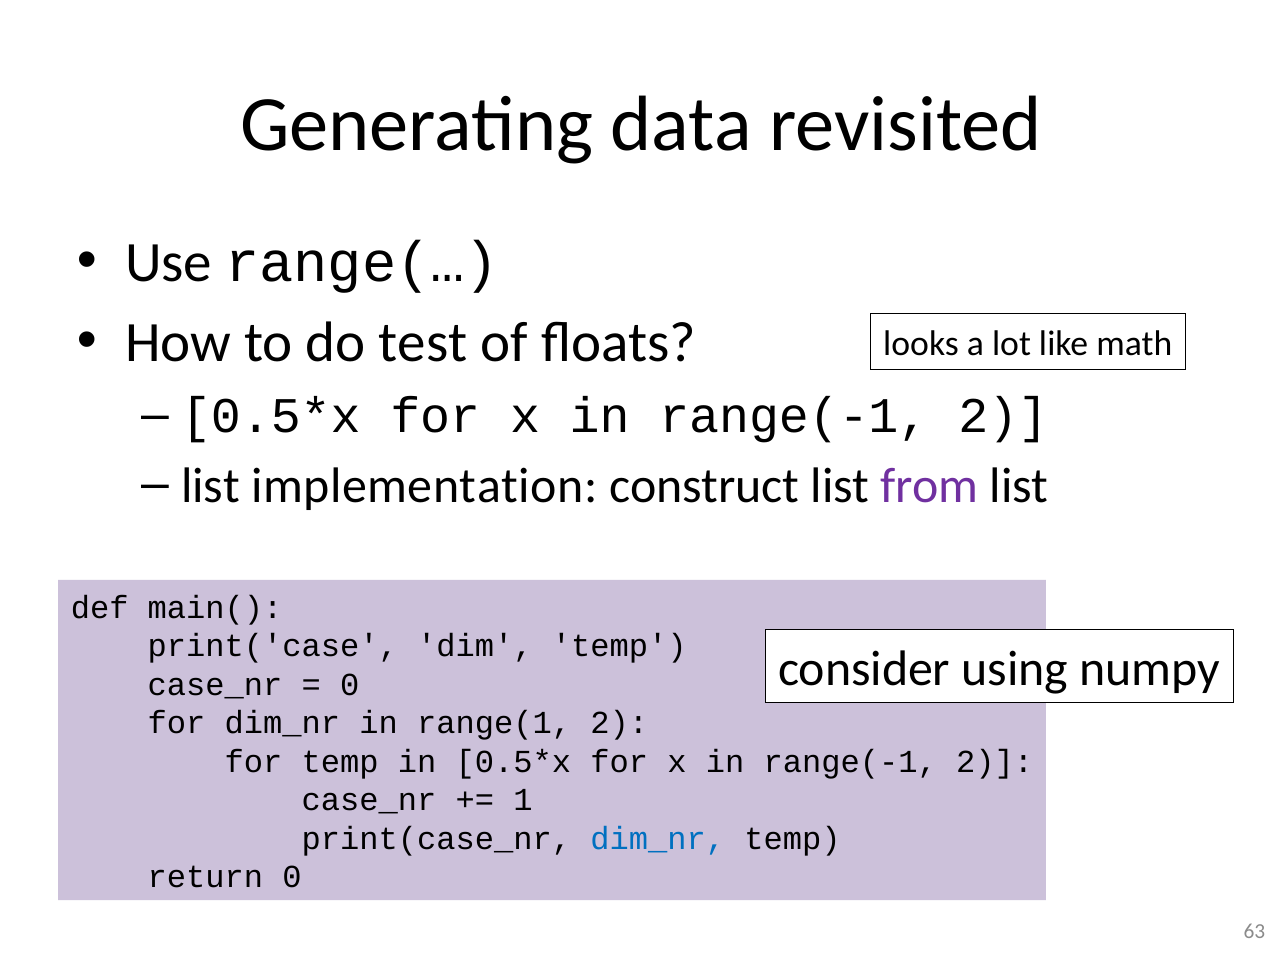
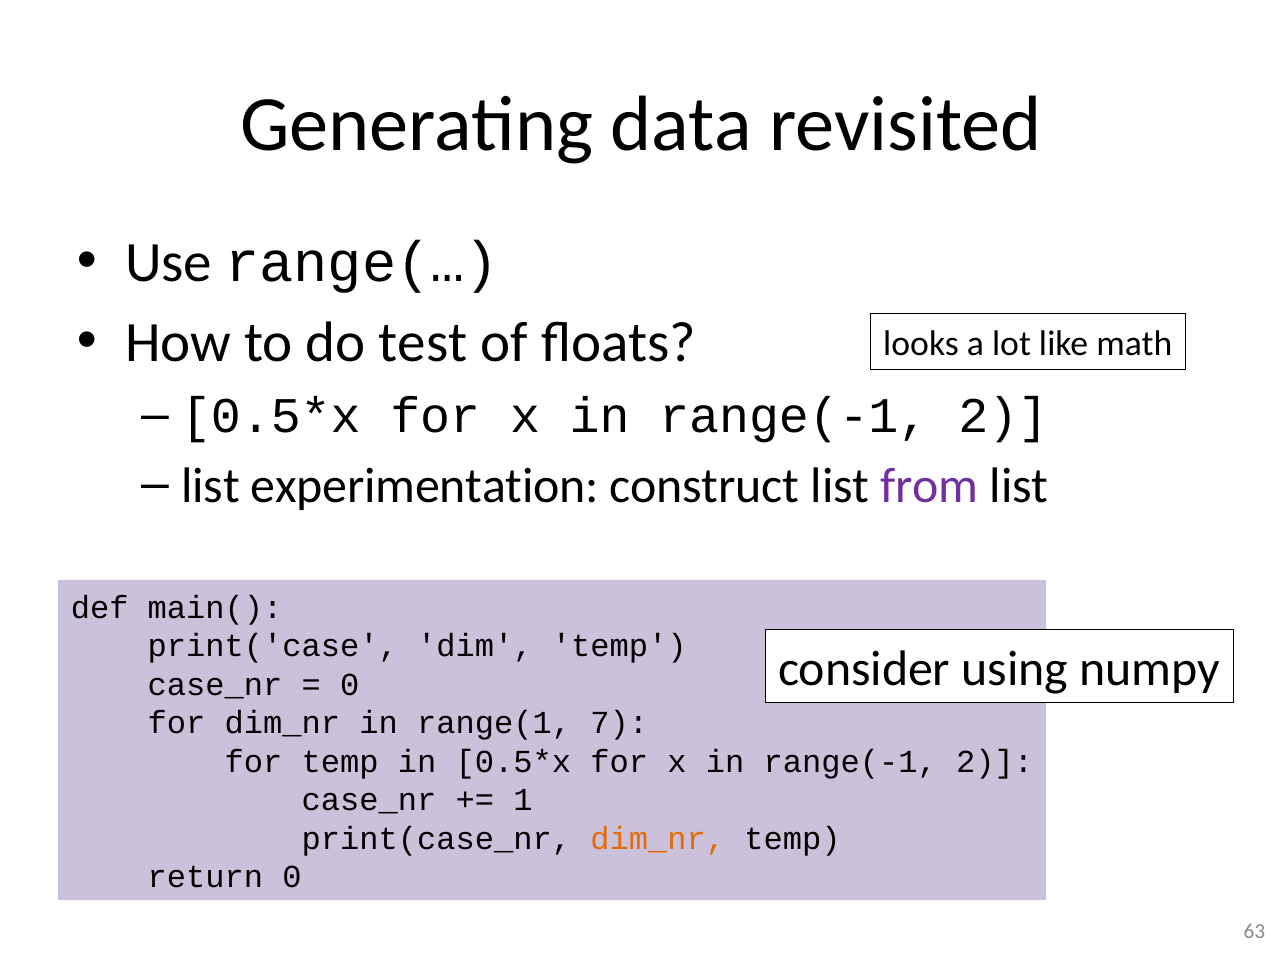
implementation: implementation -> experimentation
range(1 2: 2 -> 7
dim_nr at (658, 839) colour: blue -> orange
